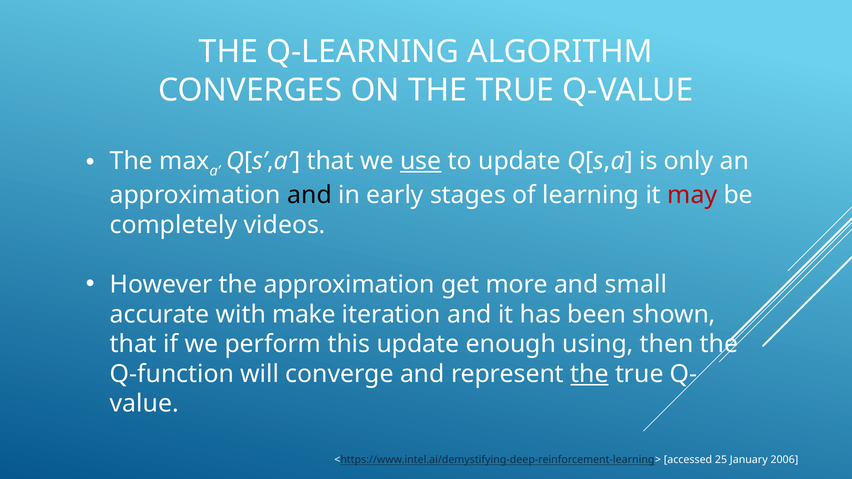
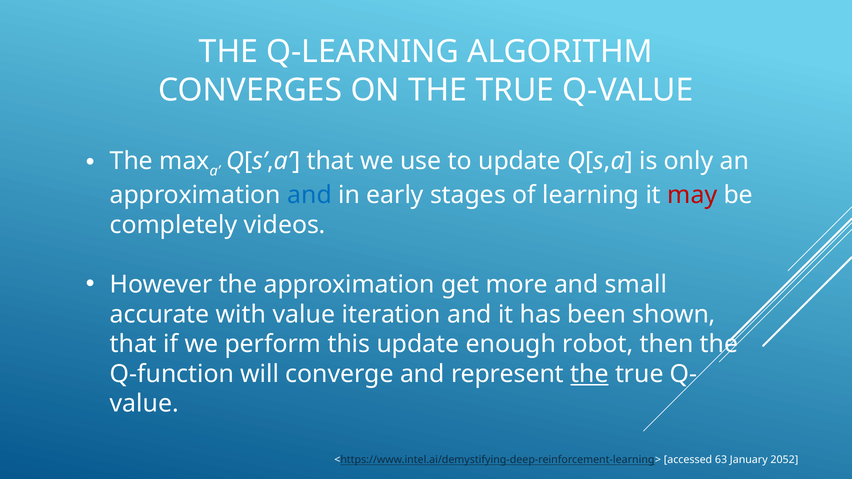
use underline: present -> none
and at (309, 195) colour: black -> blue
with make: make -> value
using: using -> robot
25: 25 -> 63
2006: 2006 -> 2052
